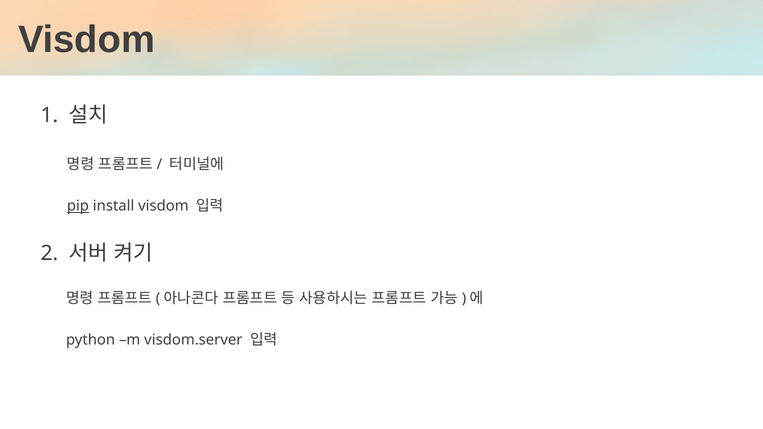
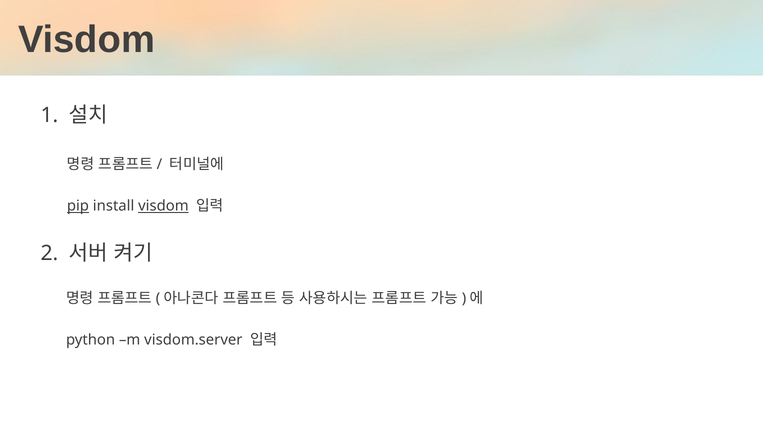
visdom at (163, 206) underline: none -> present
